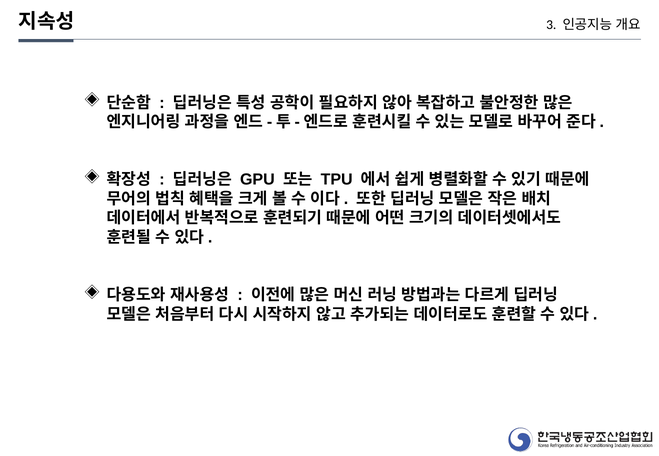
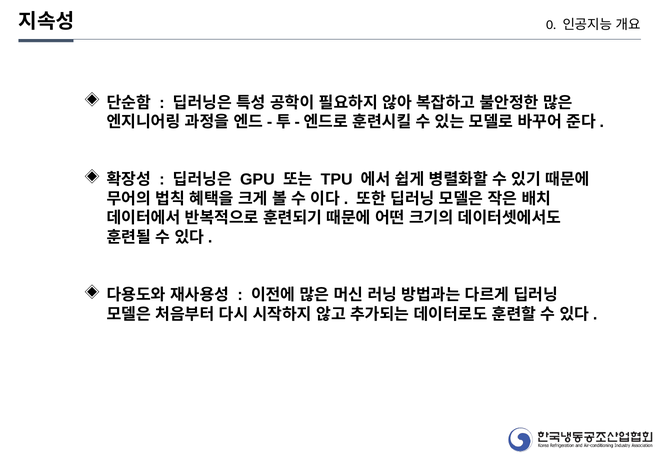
3: 3 -> 0
